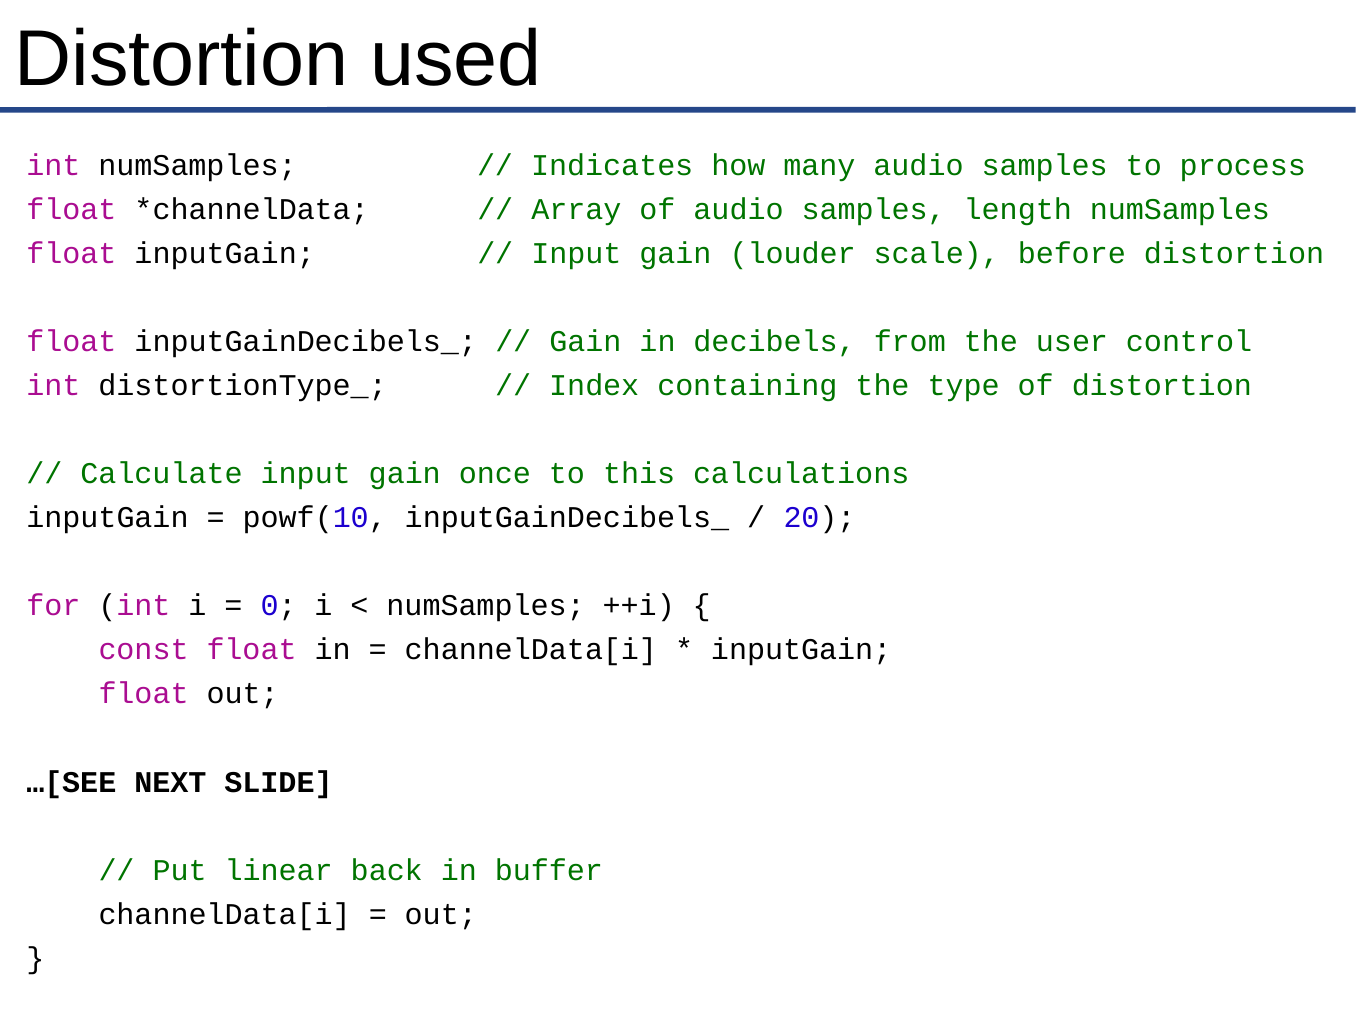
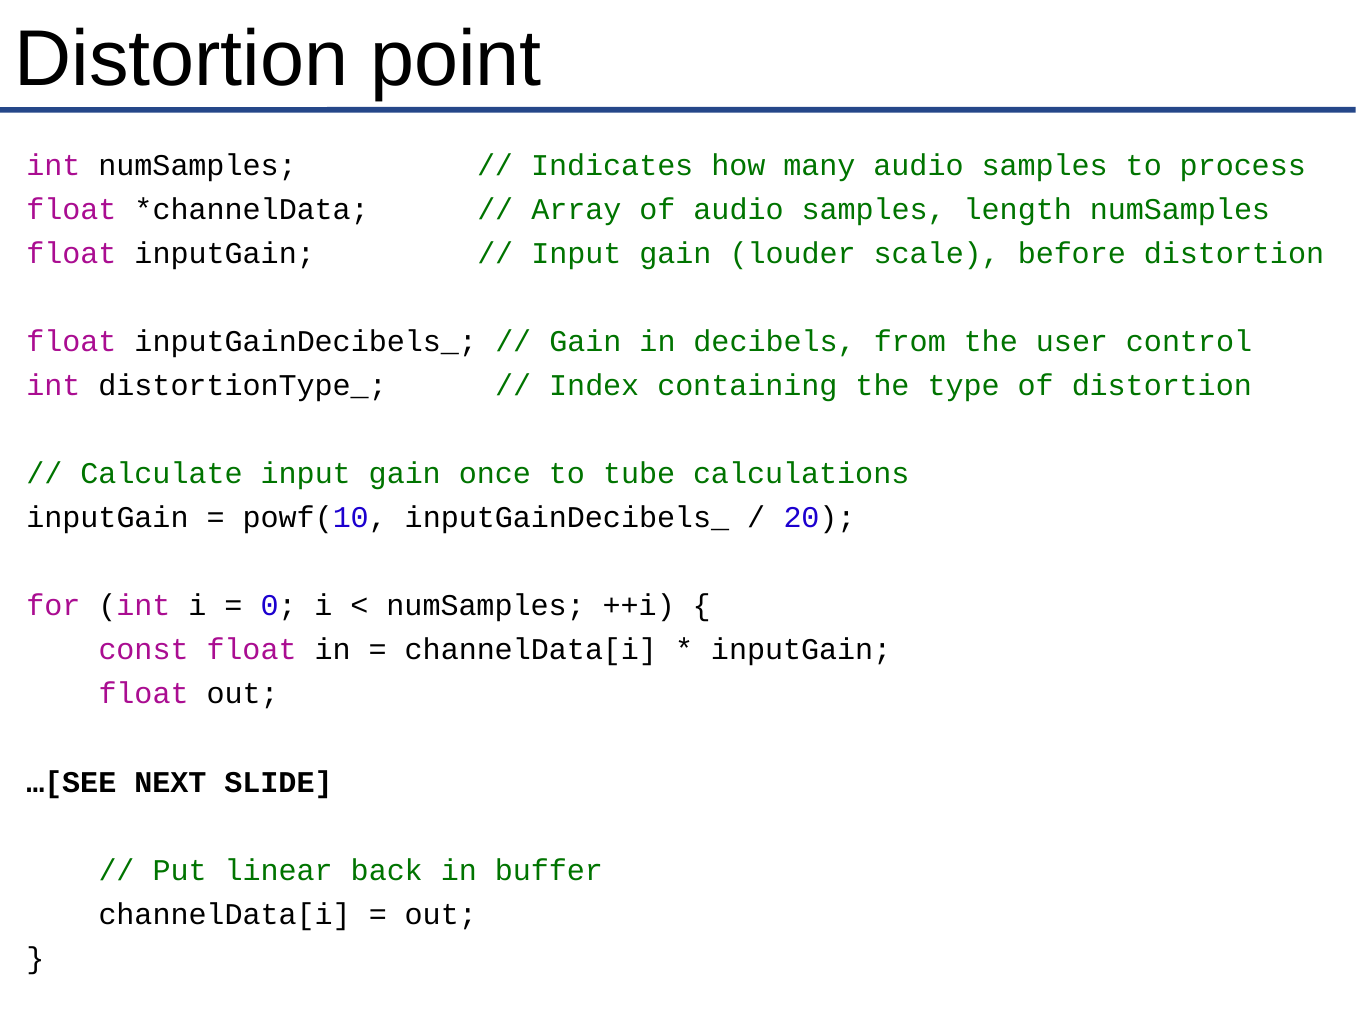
used: used -> point
this: this -> tube
